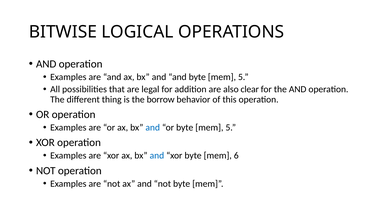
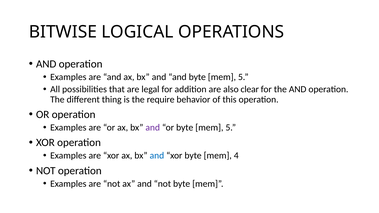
borrow: borrow -> require
and at (153, 128) colour: blue -> purple
6: 6 -> 4
